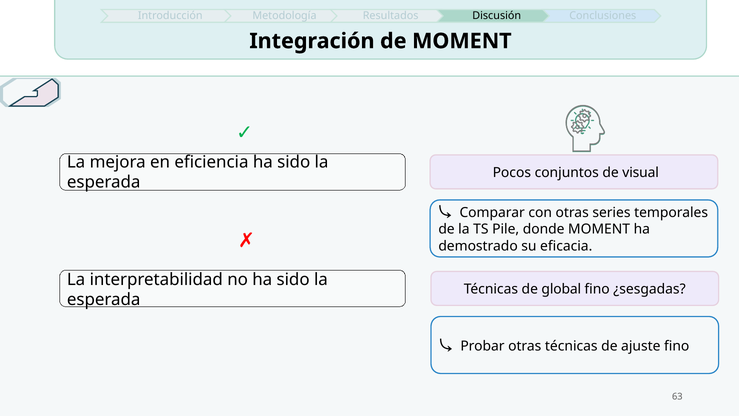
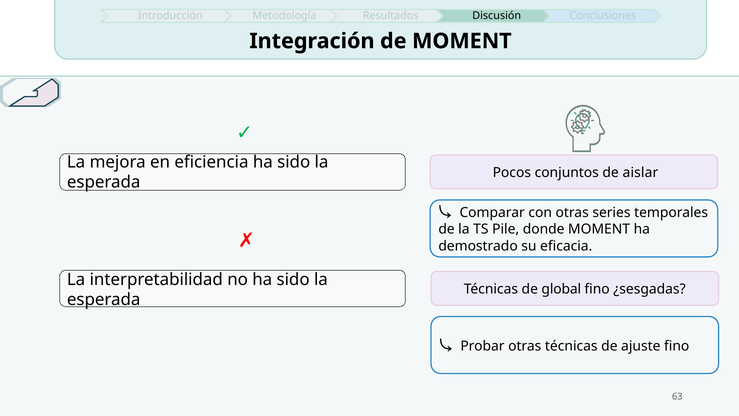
visual: visual -> aislar
